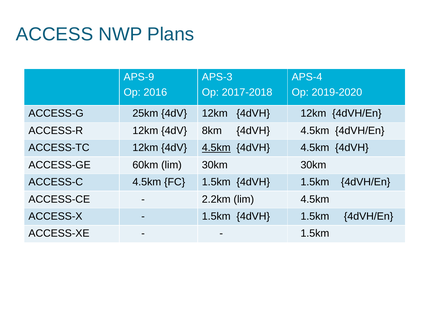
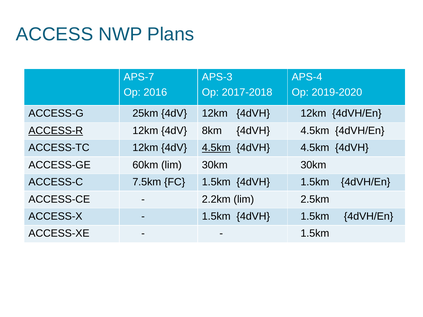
APS-9: APS-9 -> APS-7
ACCESS-R underline: none -> present
ACCESS-C 4.5km: 4.5km -> 7.5km
lim 4.5km: 4.5km -> 2.5km
